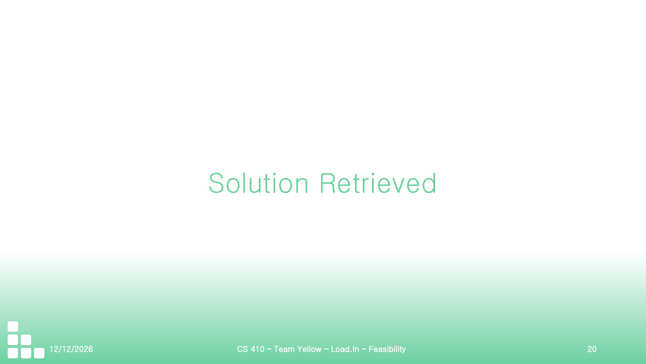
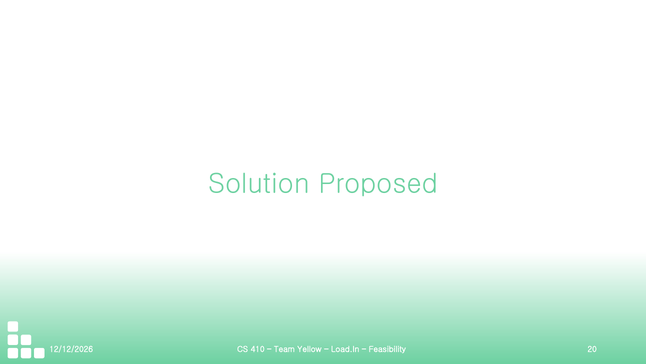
Retrieved: Retrieved -> Proposed
